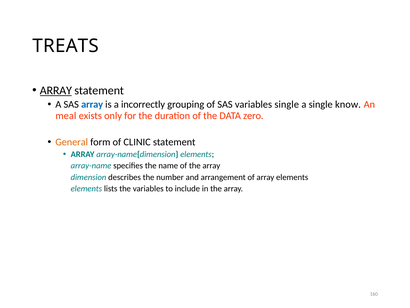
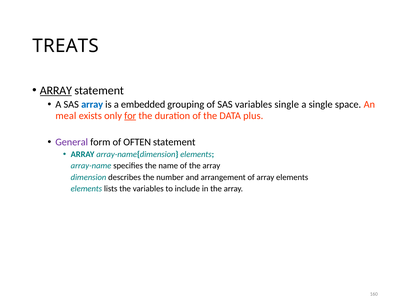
incorrectly: incorrectly -> embedded
know: know -> space
for underline: none -> present
zero: zero -> plus
General colour: orange -> purple
CLINIC: CLINIC -> OFTEN
